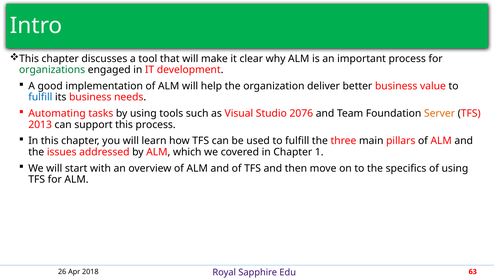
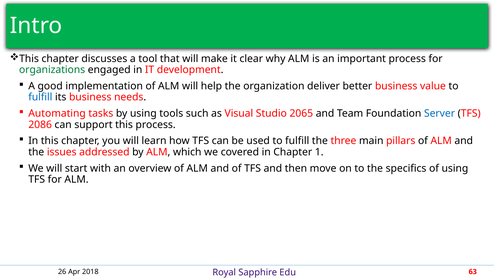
2076: 2076 -> 2065
Server colour: orange -> blue
2013: 2013 -> 2086
